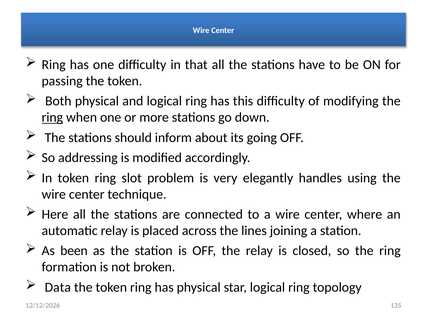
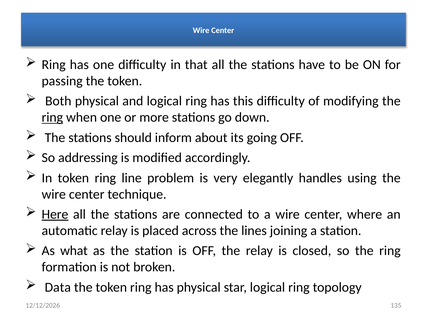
slot: slot -> line
Here underline: none -> present
been: been -> what
